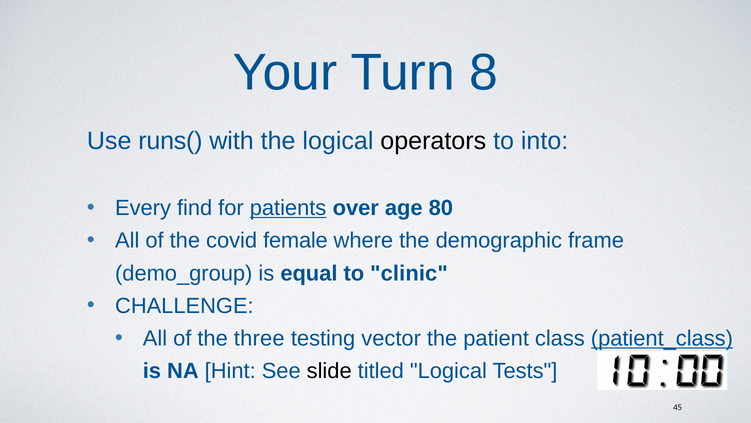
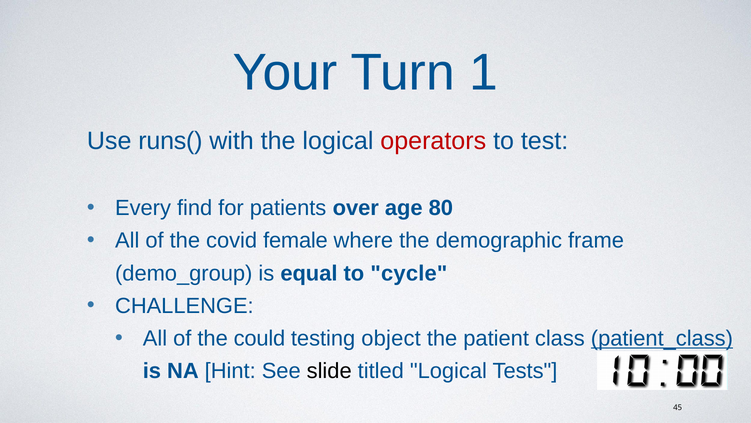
8: 8 -> 1
operators colour: black -> red
into: into -> test
patients underline: present -> none
clinic: clinic -> cycle
three: three -> could
vector: vector -> object
